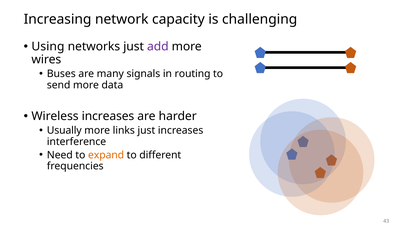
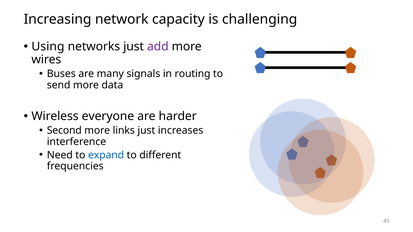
Wireless increases: increases -> everyone
Usually: Usually -> Second
expand colour: orange -> blue
